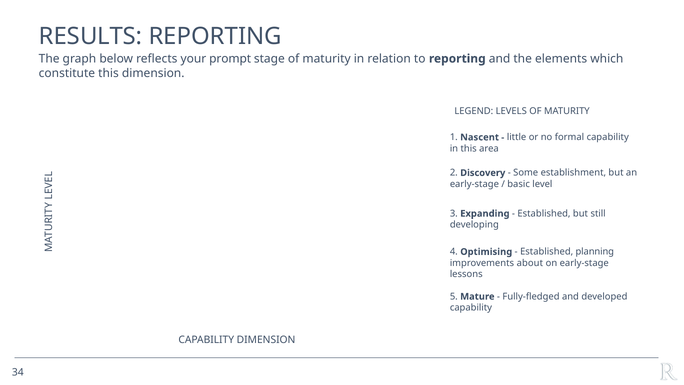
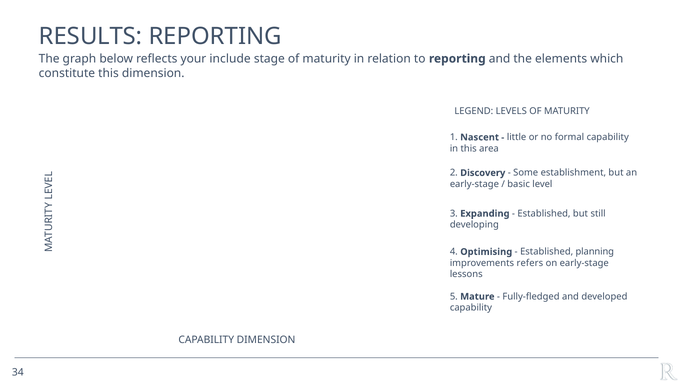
prompt: prompt -> include
about: about -> refers
